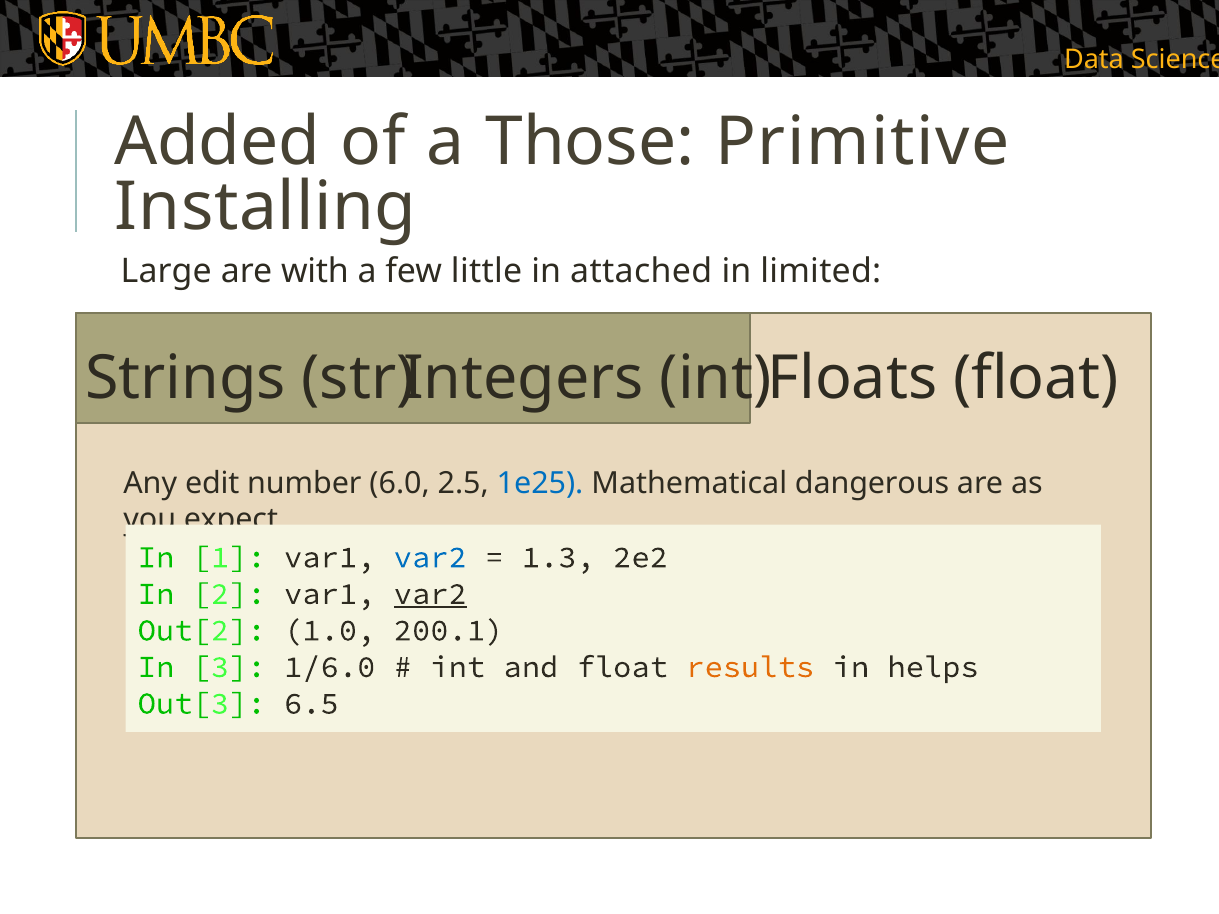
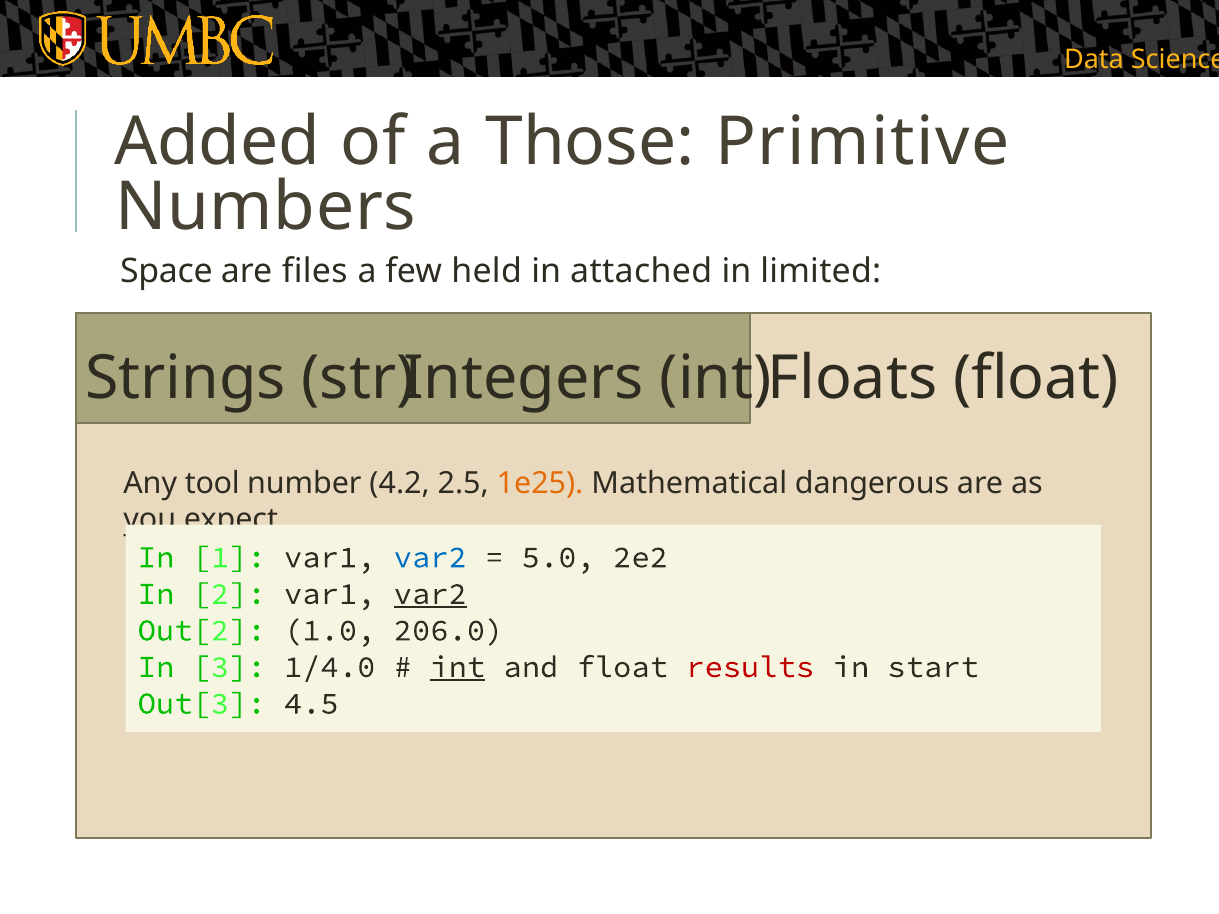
Installing: Installing -> Numbers
Large: Large -> Space
with: with -> files
little: little -> held
edit: edit -> tool
6.0: 6.0 -> 4.2
1e25 colour: blue -> orange
1.3: 1.3 -> 5.0
200.1: 200.1 -> 206.0
1/6.0: 1/6.0 -> 1/4.0
int underline: none -> present
results colour: orange -> red
helps: helps -> start
6.5: 6.5 -> 4.5
